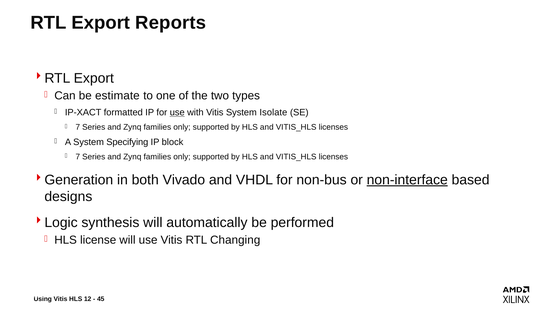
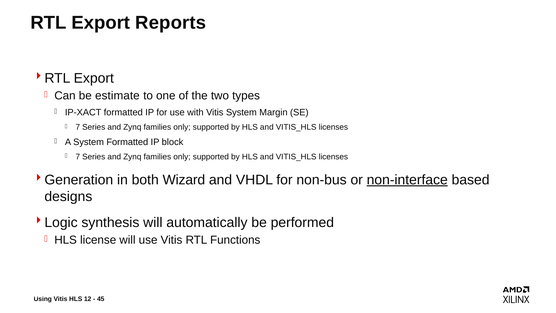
use at (177, 112) underline: present -> none
Isolate: Isolate -> Margin
System Specifying: Specifying -> Formatted
Vivado: Vivado -> Wizard
Changing: Changing -> Functions
